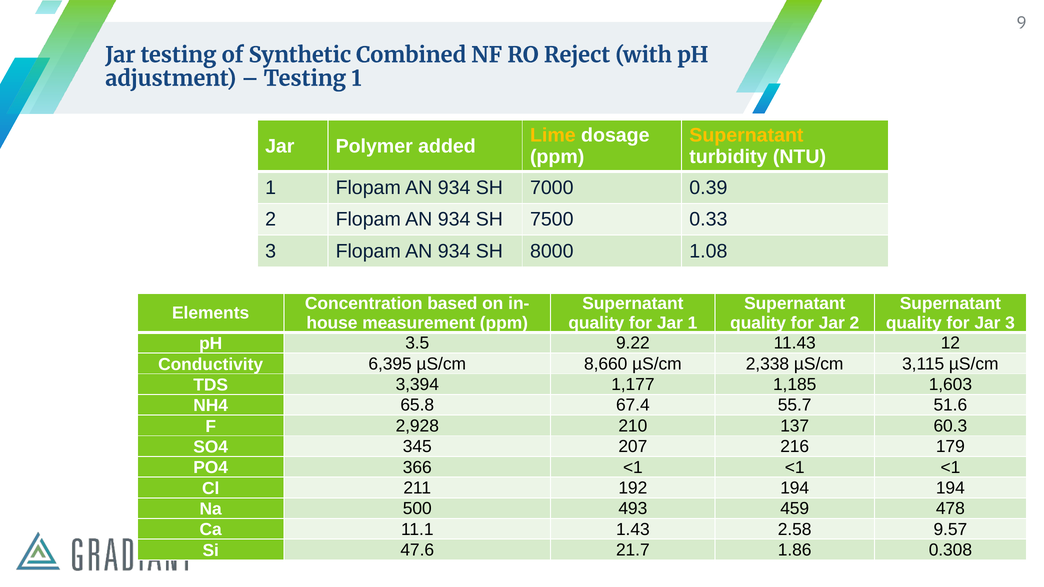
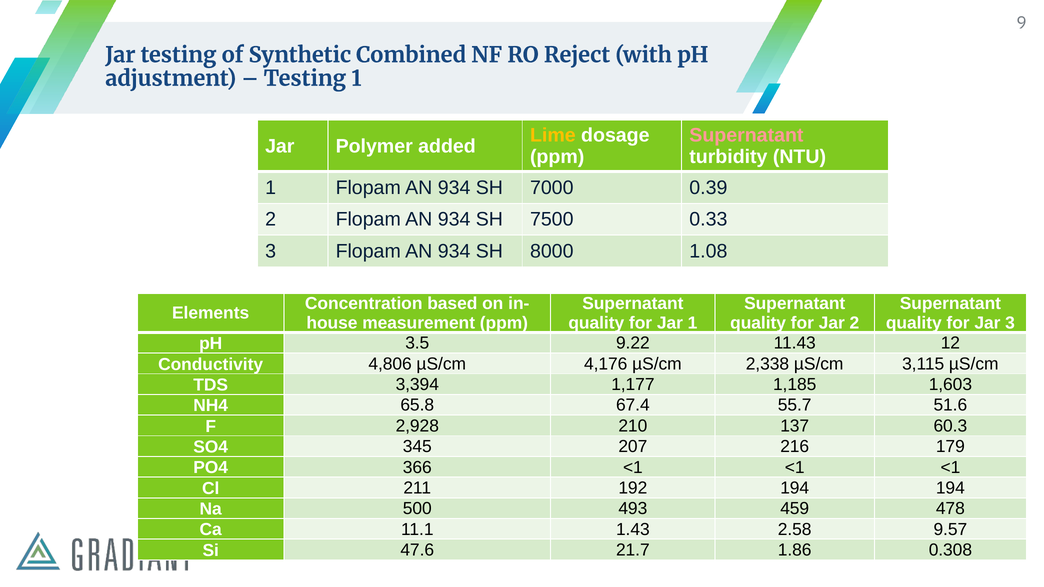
Supernatant at (746, 135) colour: yellow -> pink
6,395: 6,395 -> 4,806
8,660: 8,660 -> 4,176
